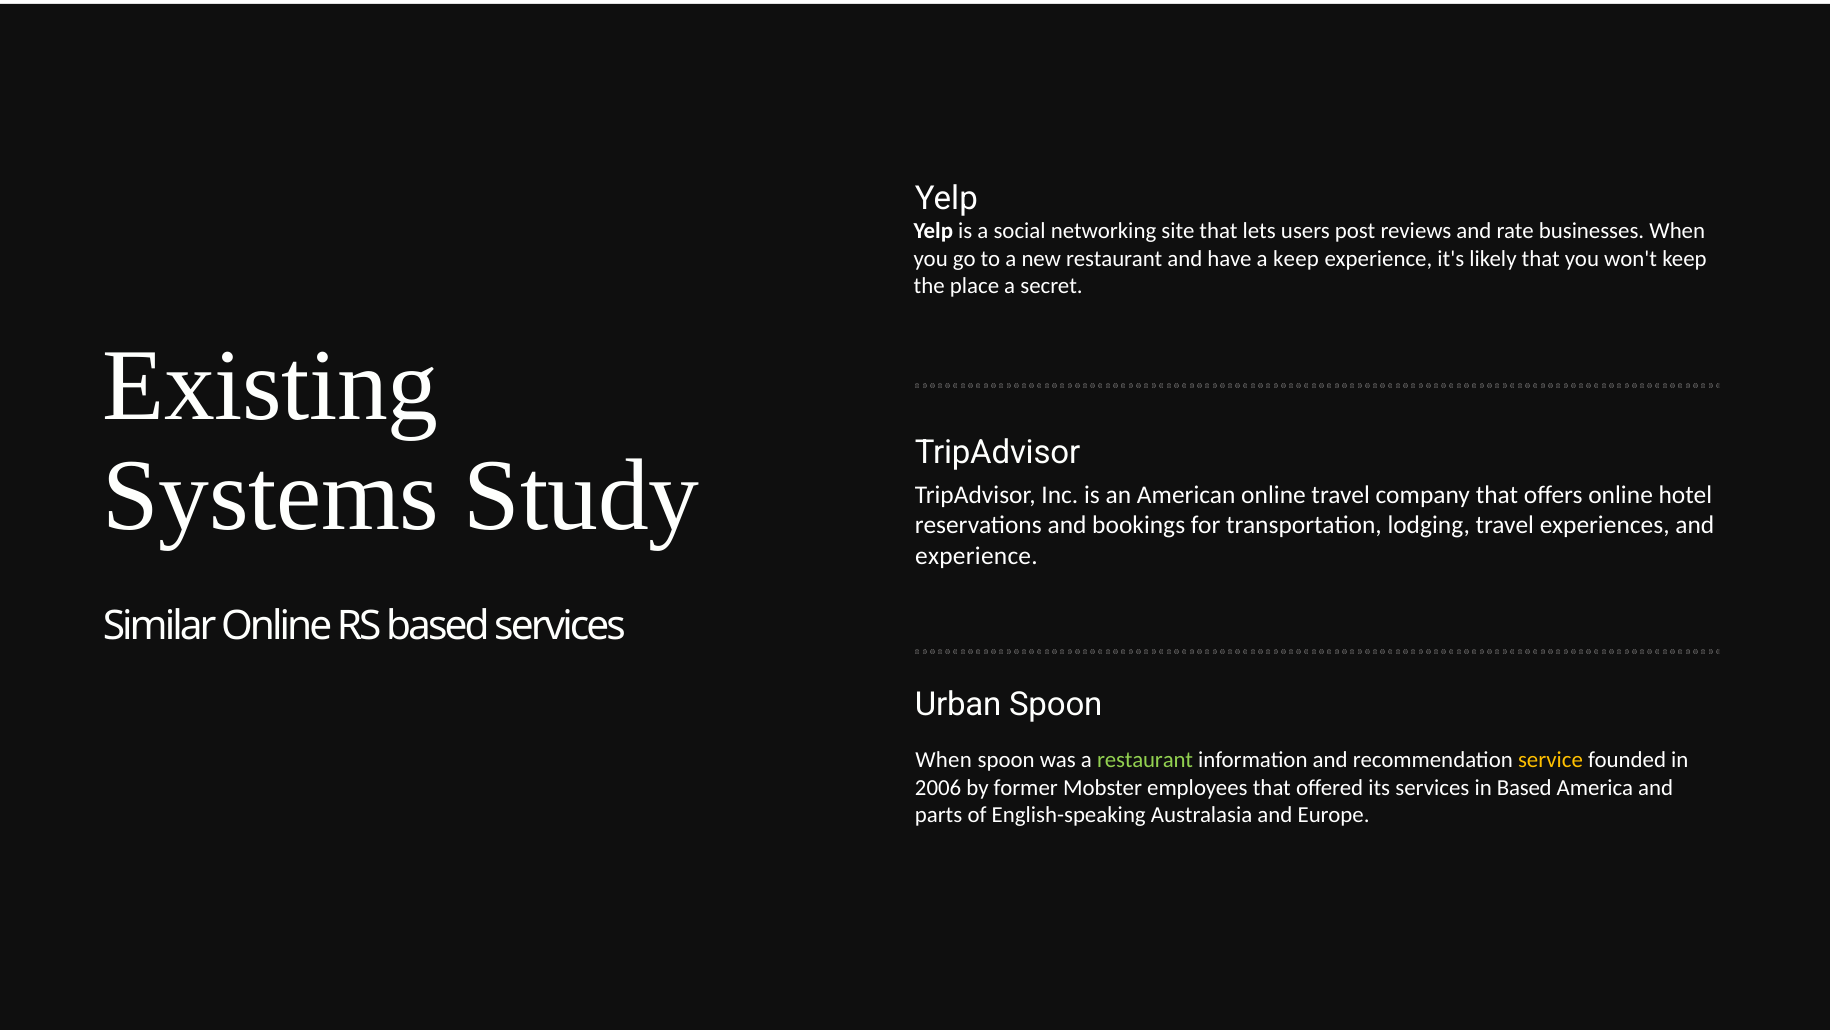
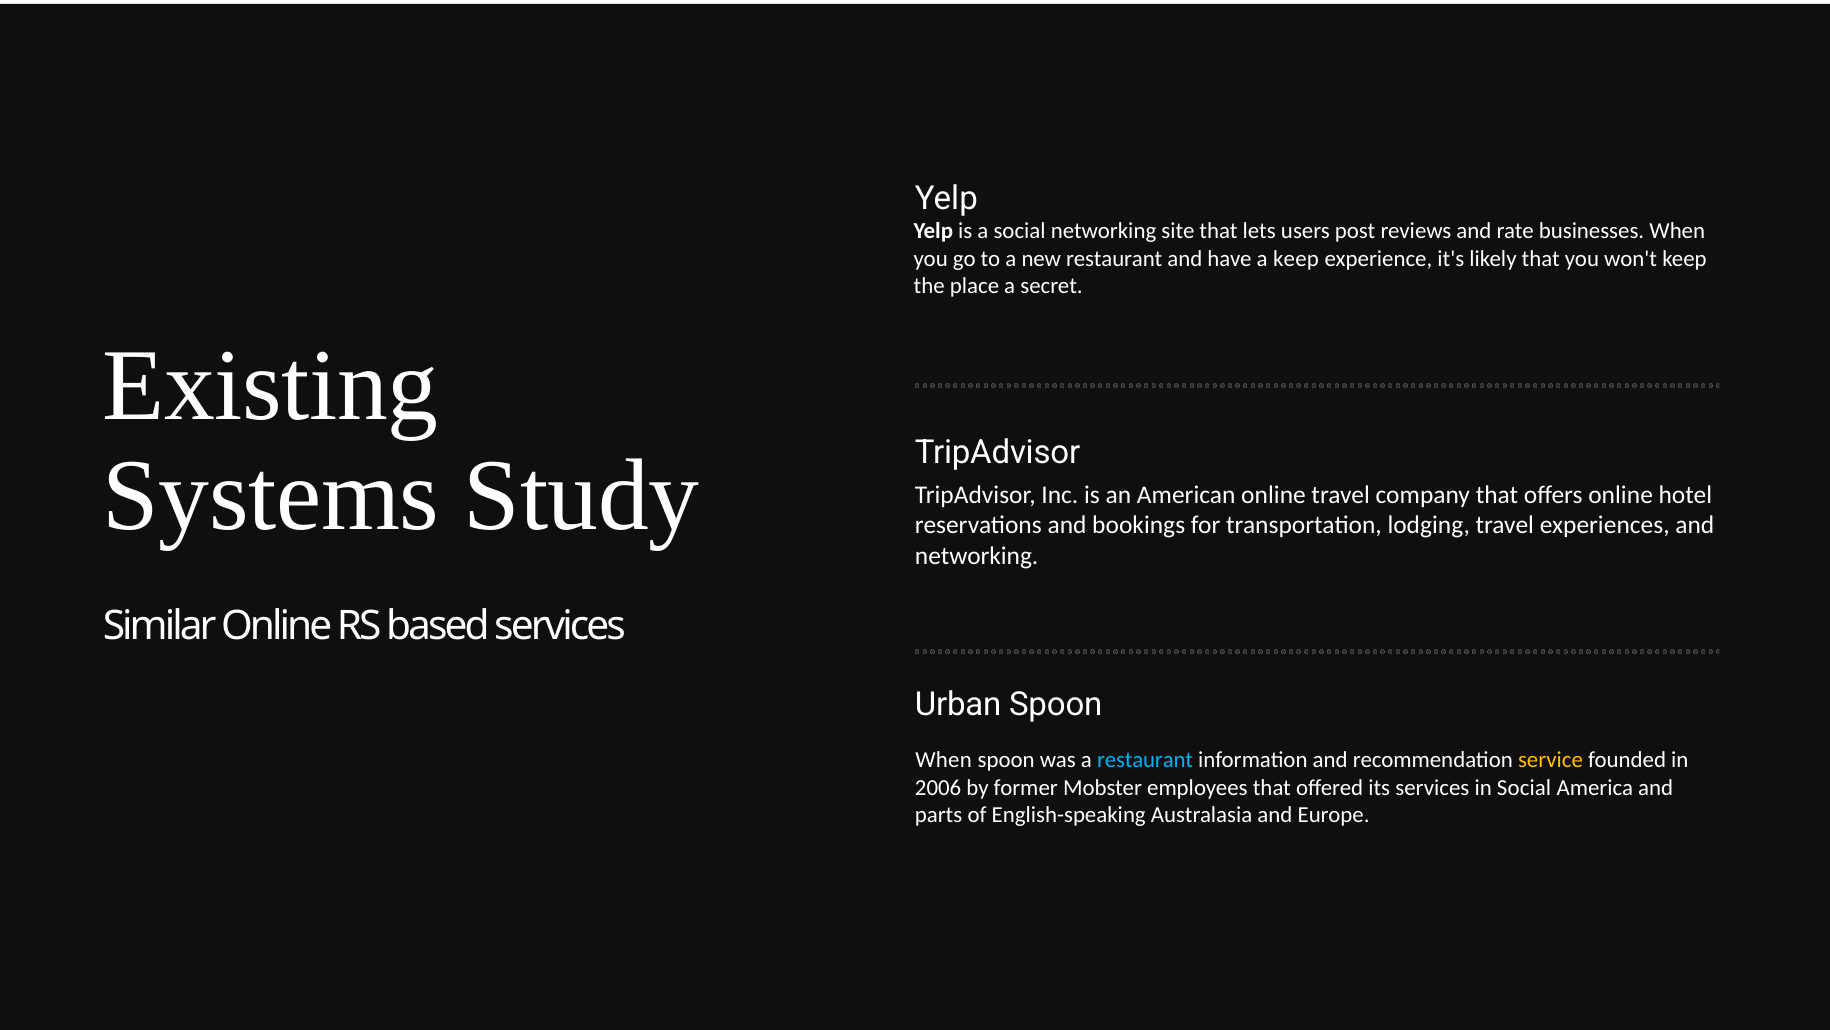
experience at (976, 555): experience -> networking
restaurant at (1145, 760) colour: light green -> light blue
in Based: Based -> Social
